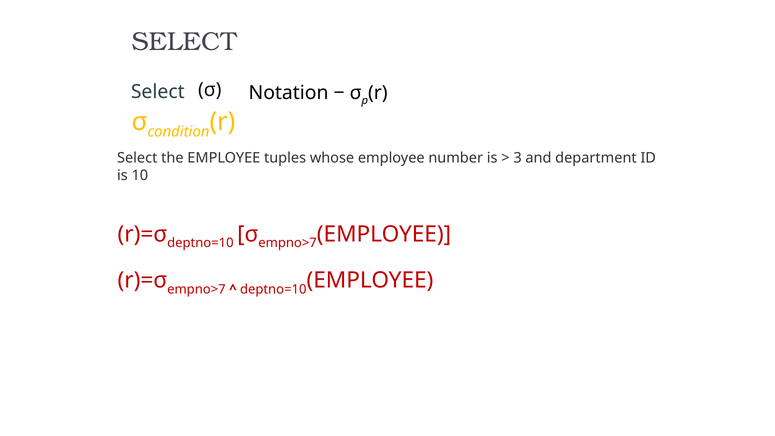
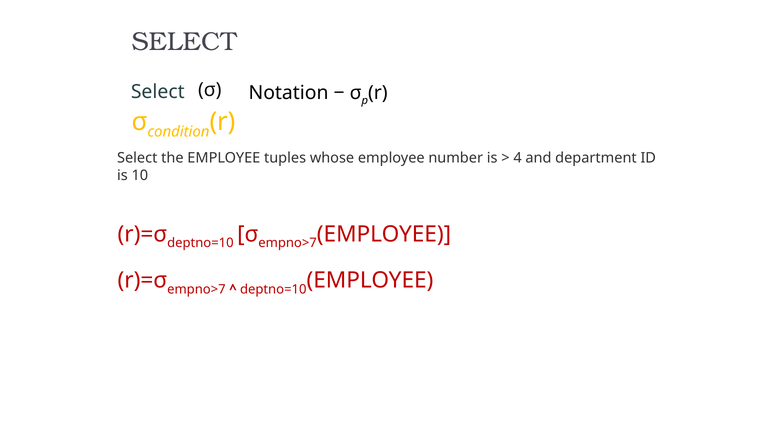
3: 3 -> 4
